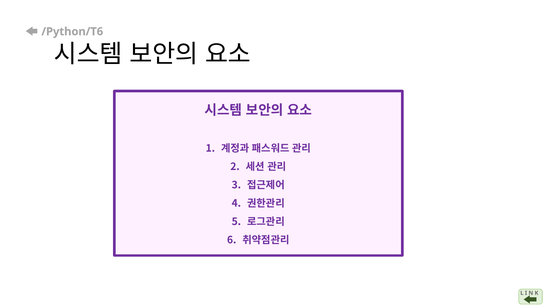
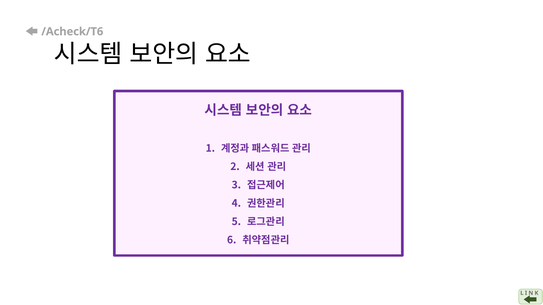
/Python/T6: /Python/T6 -> /Acheck/T6
